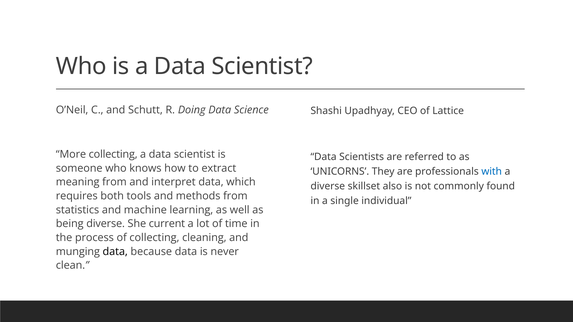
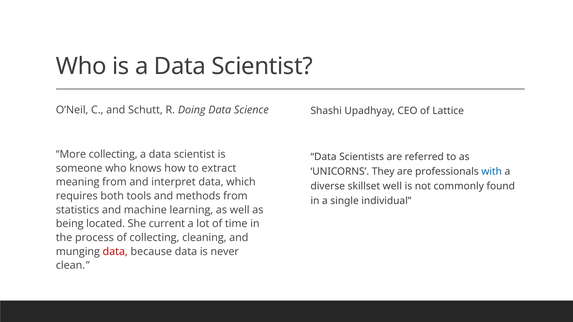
skillset also: also -> well
being diverse: diverse -> located
data at (115, 252) colour: black -> red
